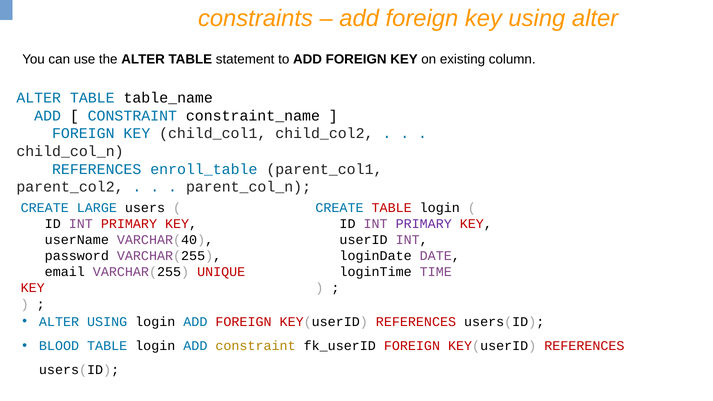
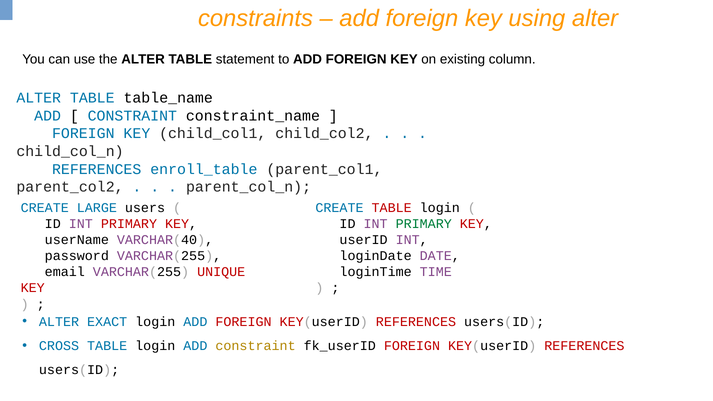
PRIMARY at (424, 224) colour: purple -> green
ALTER USING: USING -> EXACT
BLOOD: BLOOD -> CROSS
